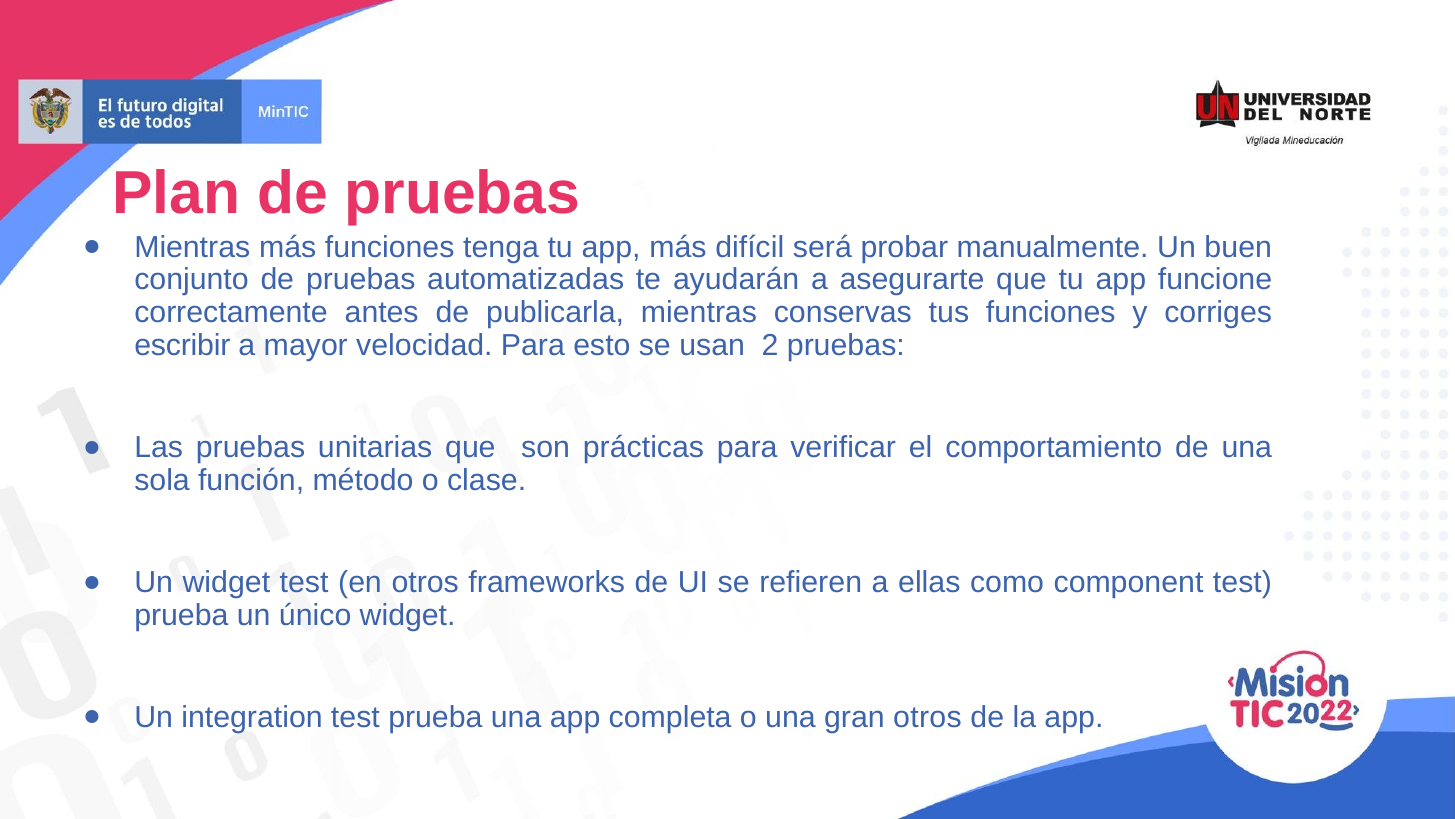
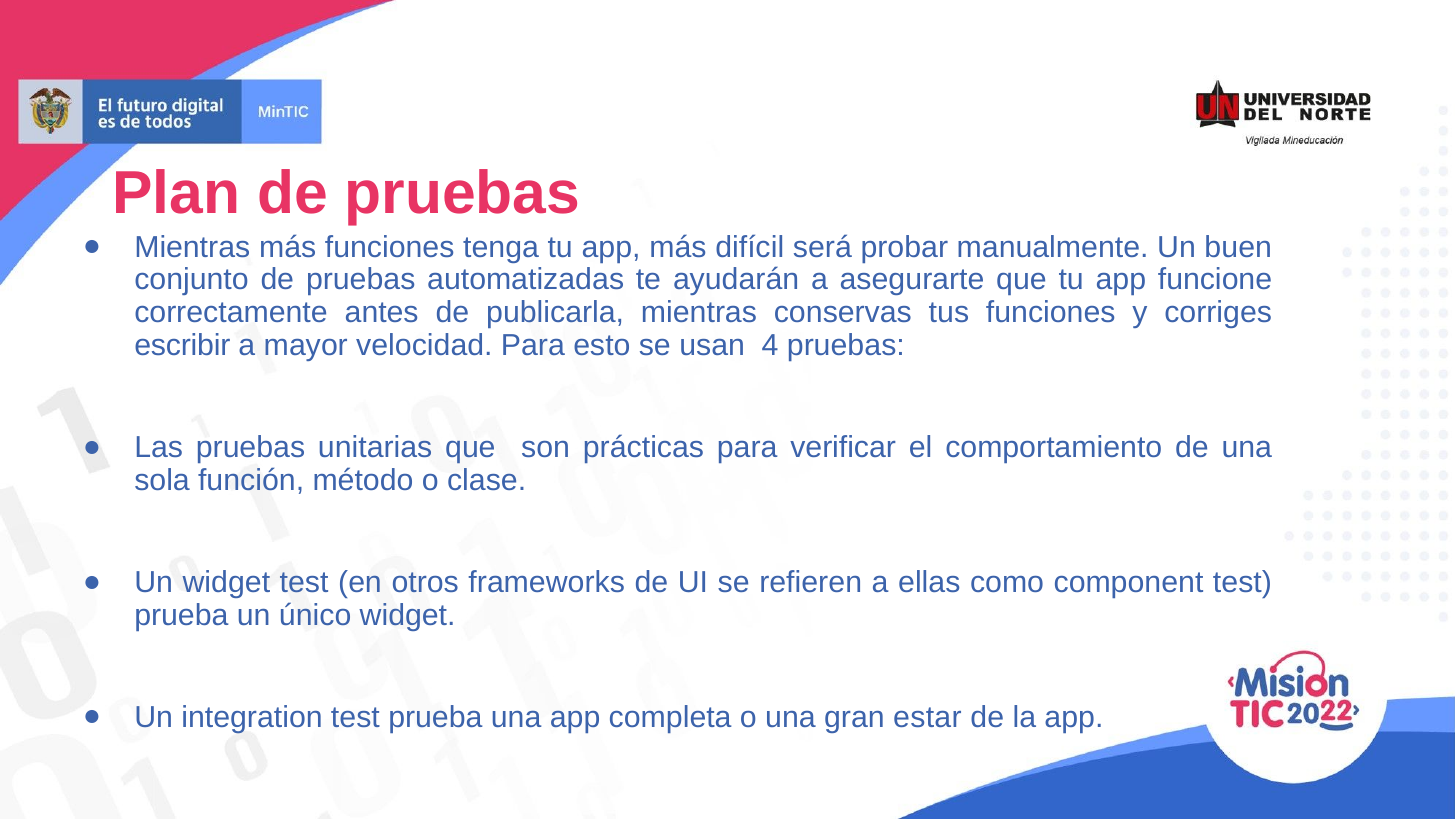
2: 2 -> 4
gran otros: otros -> estar
